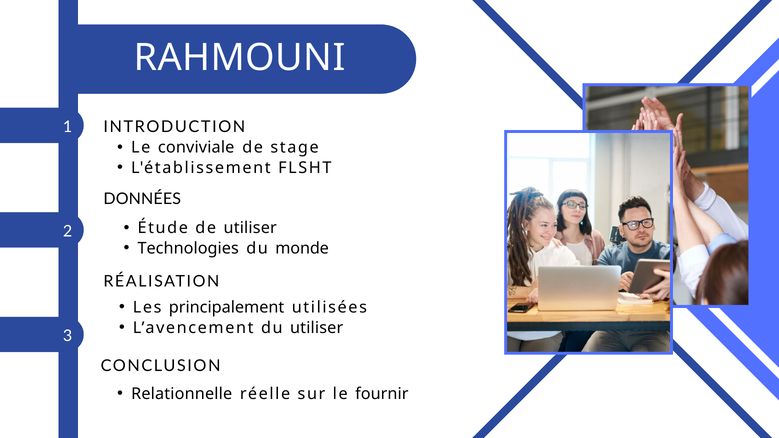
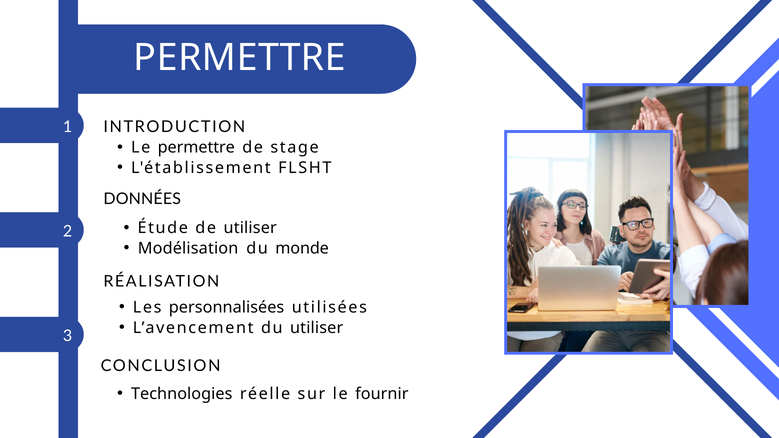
RAHMOUNI at (240, 58): RAHMOUNI -> PERMETTRE
Le conviviale: conviviale -> permettre
Technologies: Technologies -> Modélisation
principalement: principalement -> personnalisées
Relationnelle: Relationnelle -> Technologies
